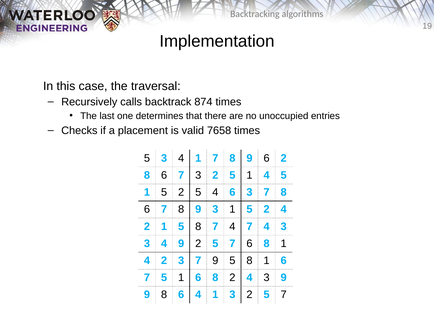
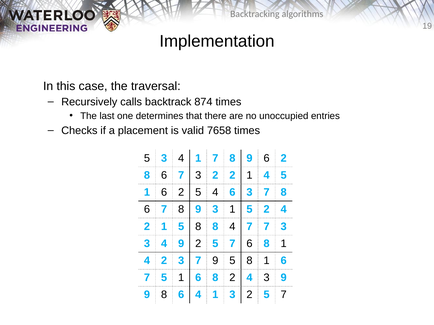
7 3 2 5: 5 -> 2
5 at (164, 193): 5 -> 6
8 7: 7 -> 8
4 7 4: 4 -> 7
